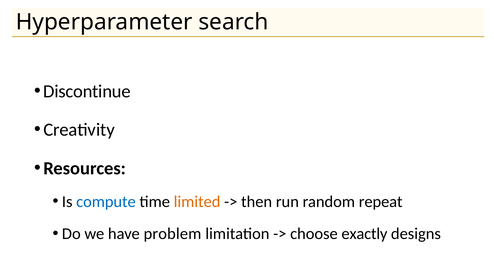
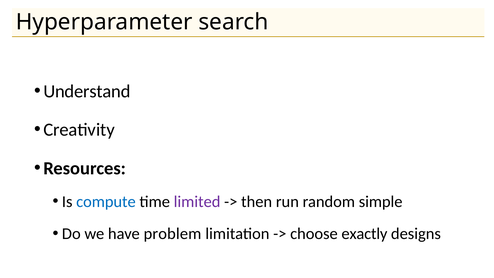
Discontinue: Discontinue -> Understand
limited colour: orange -> purple
repeat: repeat -> simple
